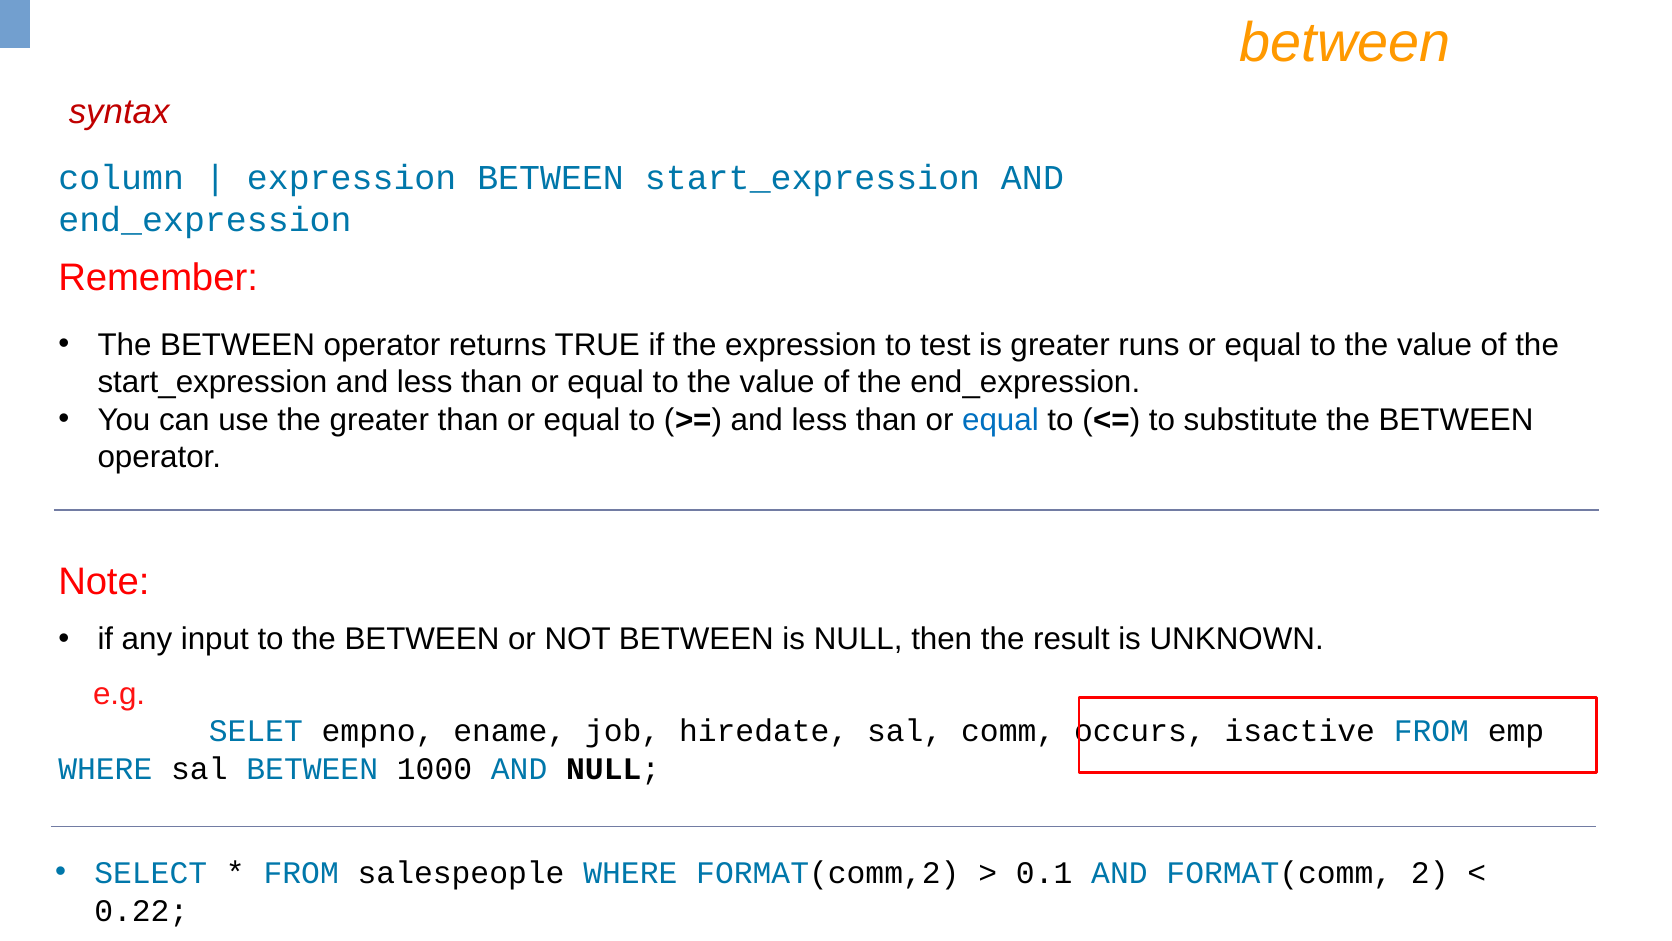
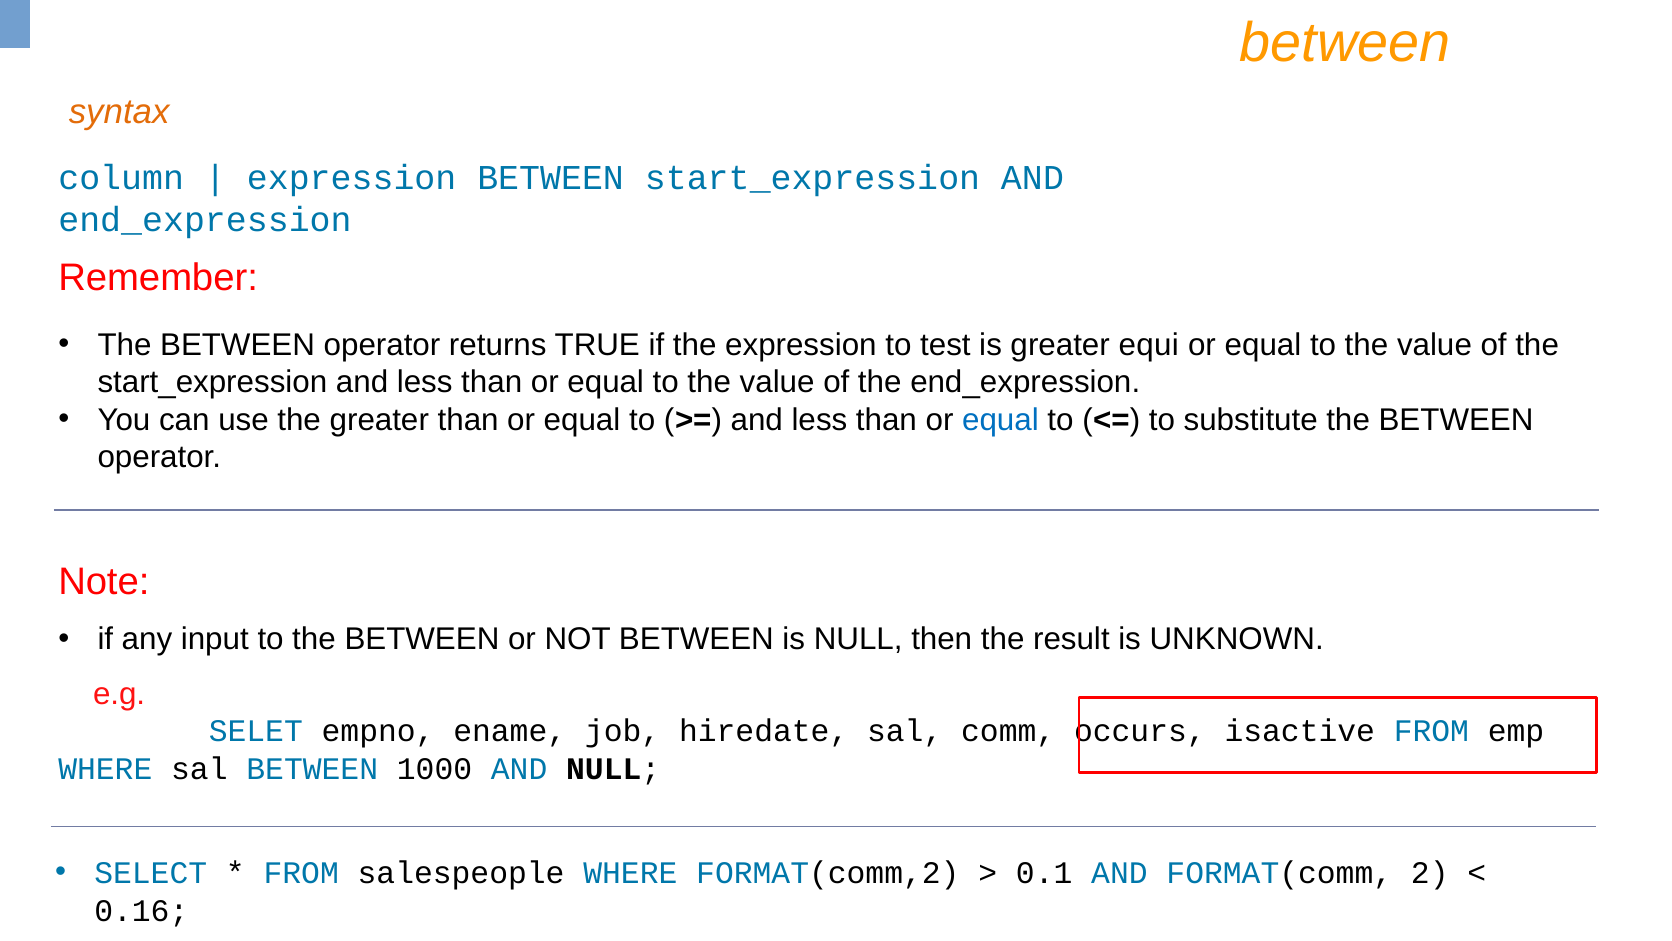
syntax colour: red -> orange
runs: runs -> equi
0.22: 0.22 -> 0.16
